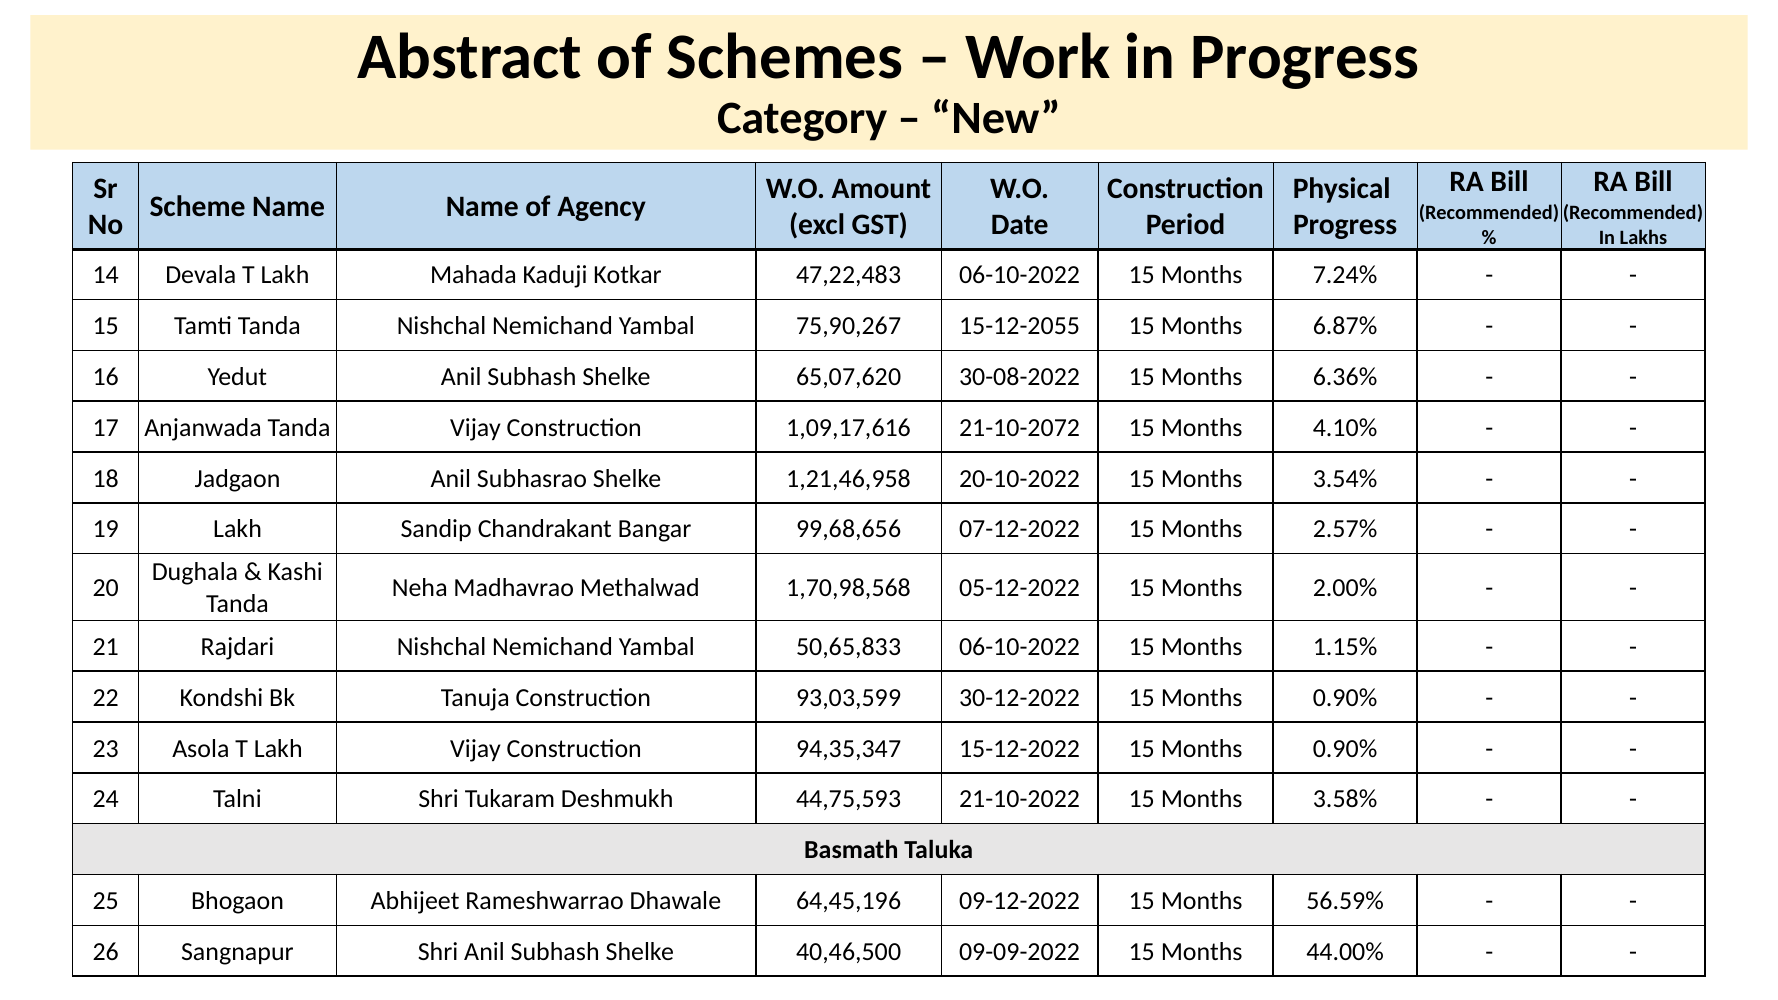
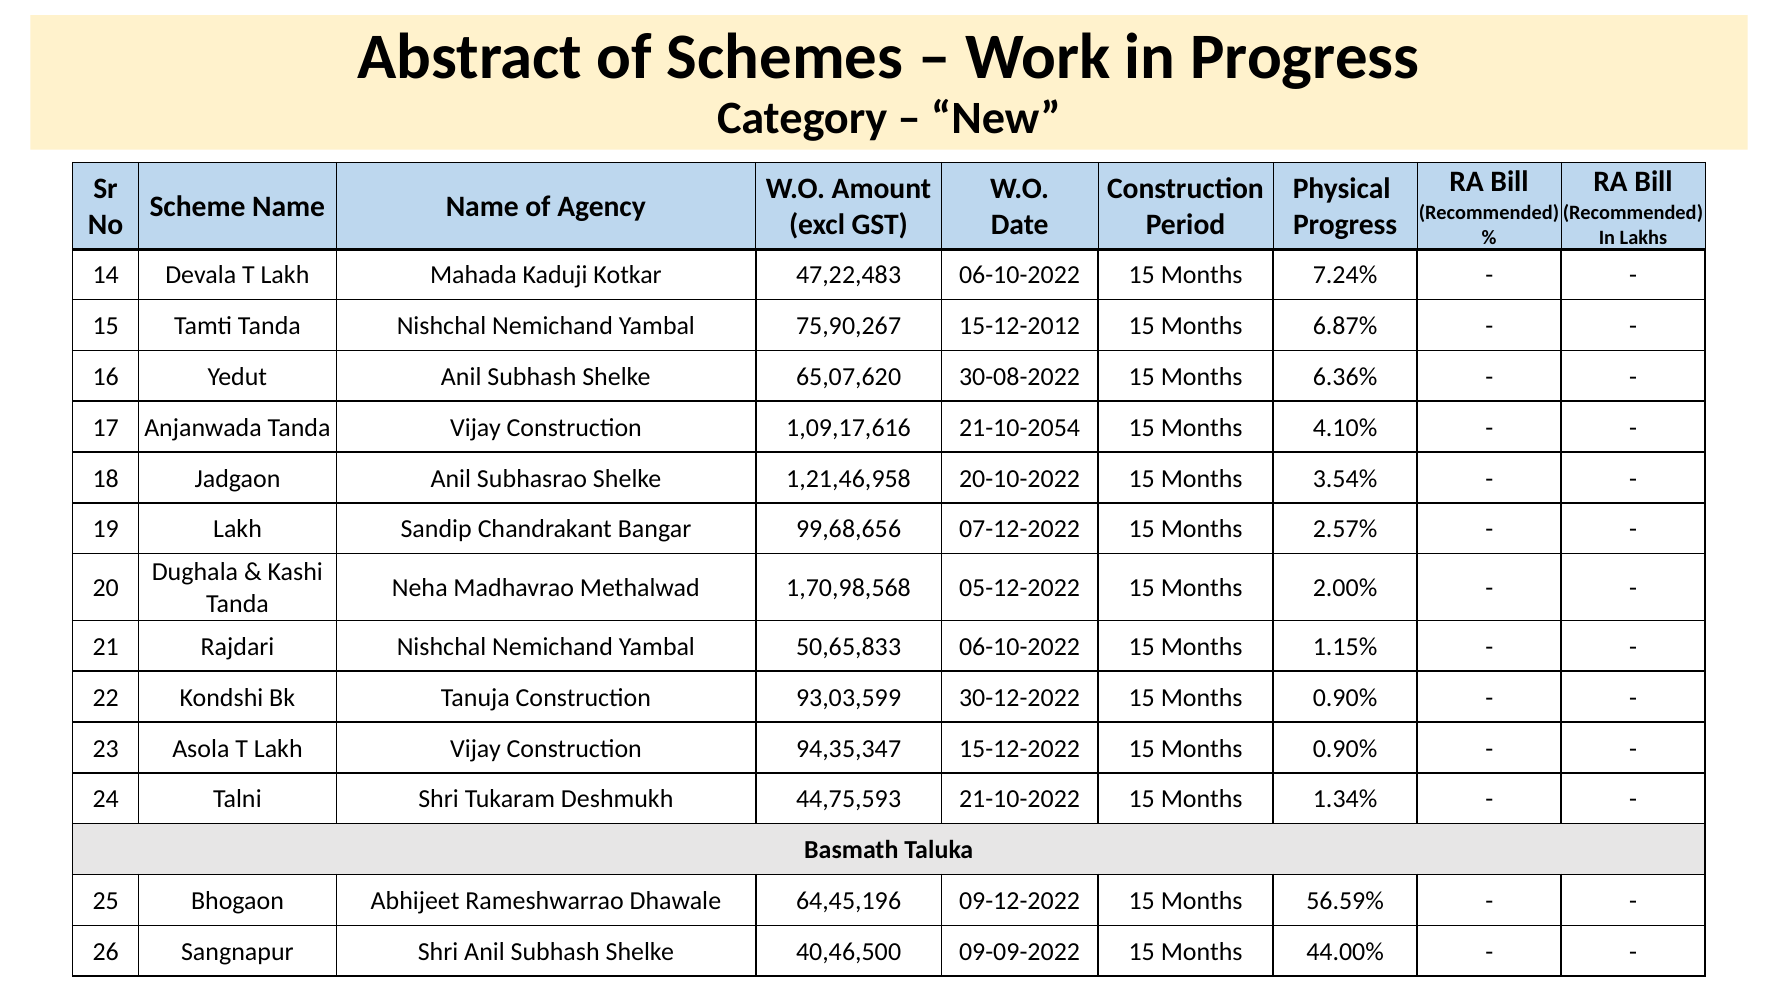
15-12-2055: 15-12-2055 -> 15-12-2012
21-10-2072: 21-10-2072 -> 21-10-2054
3.58%: 3.58% -> 1.34%
